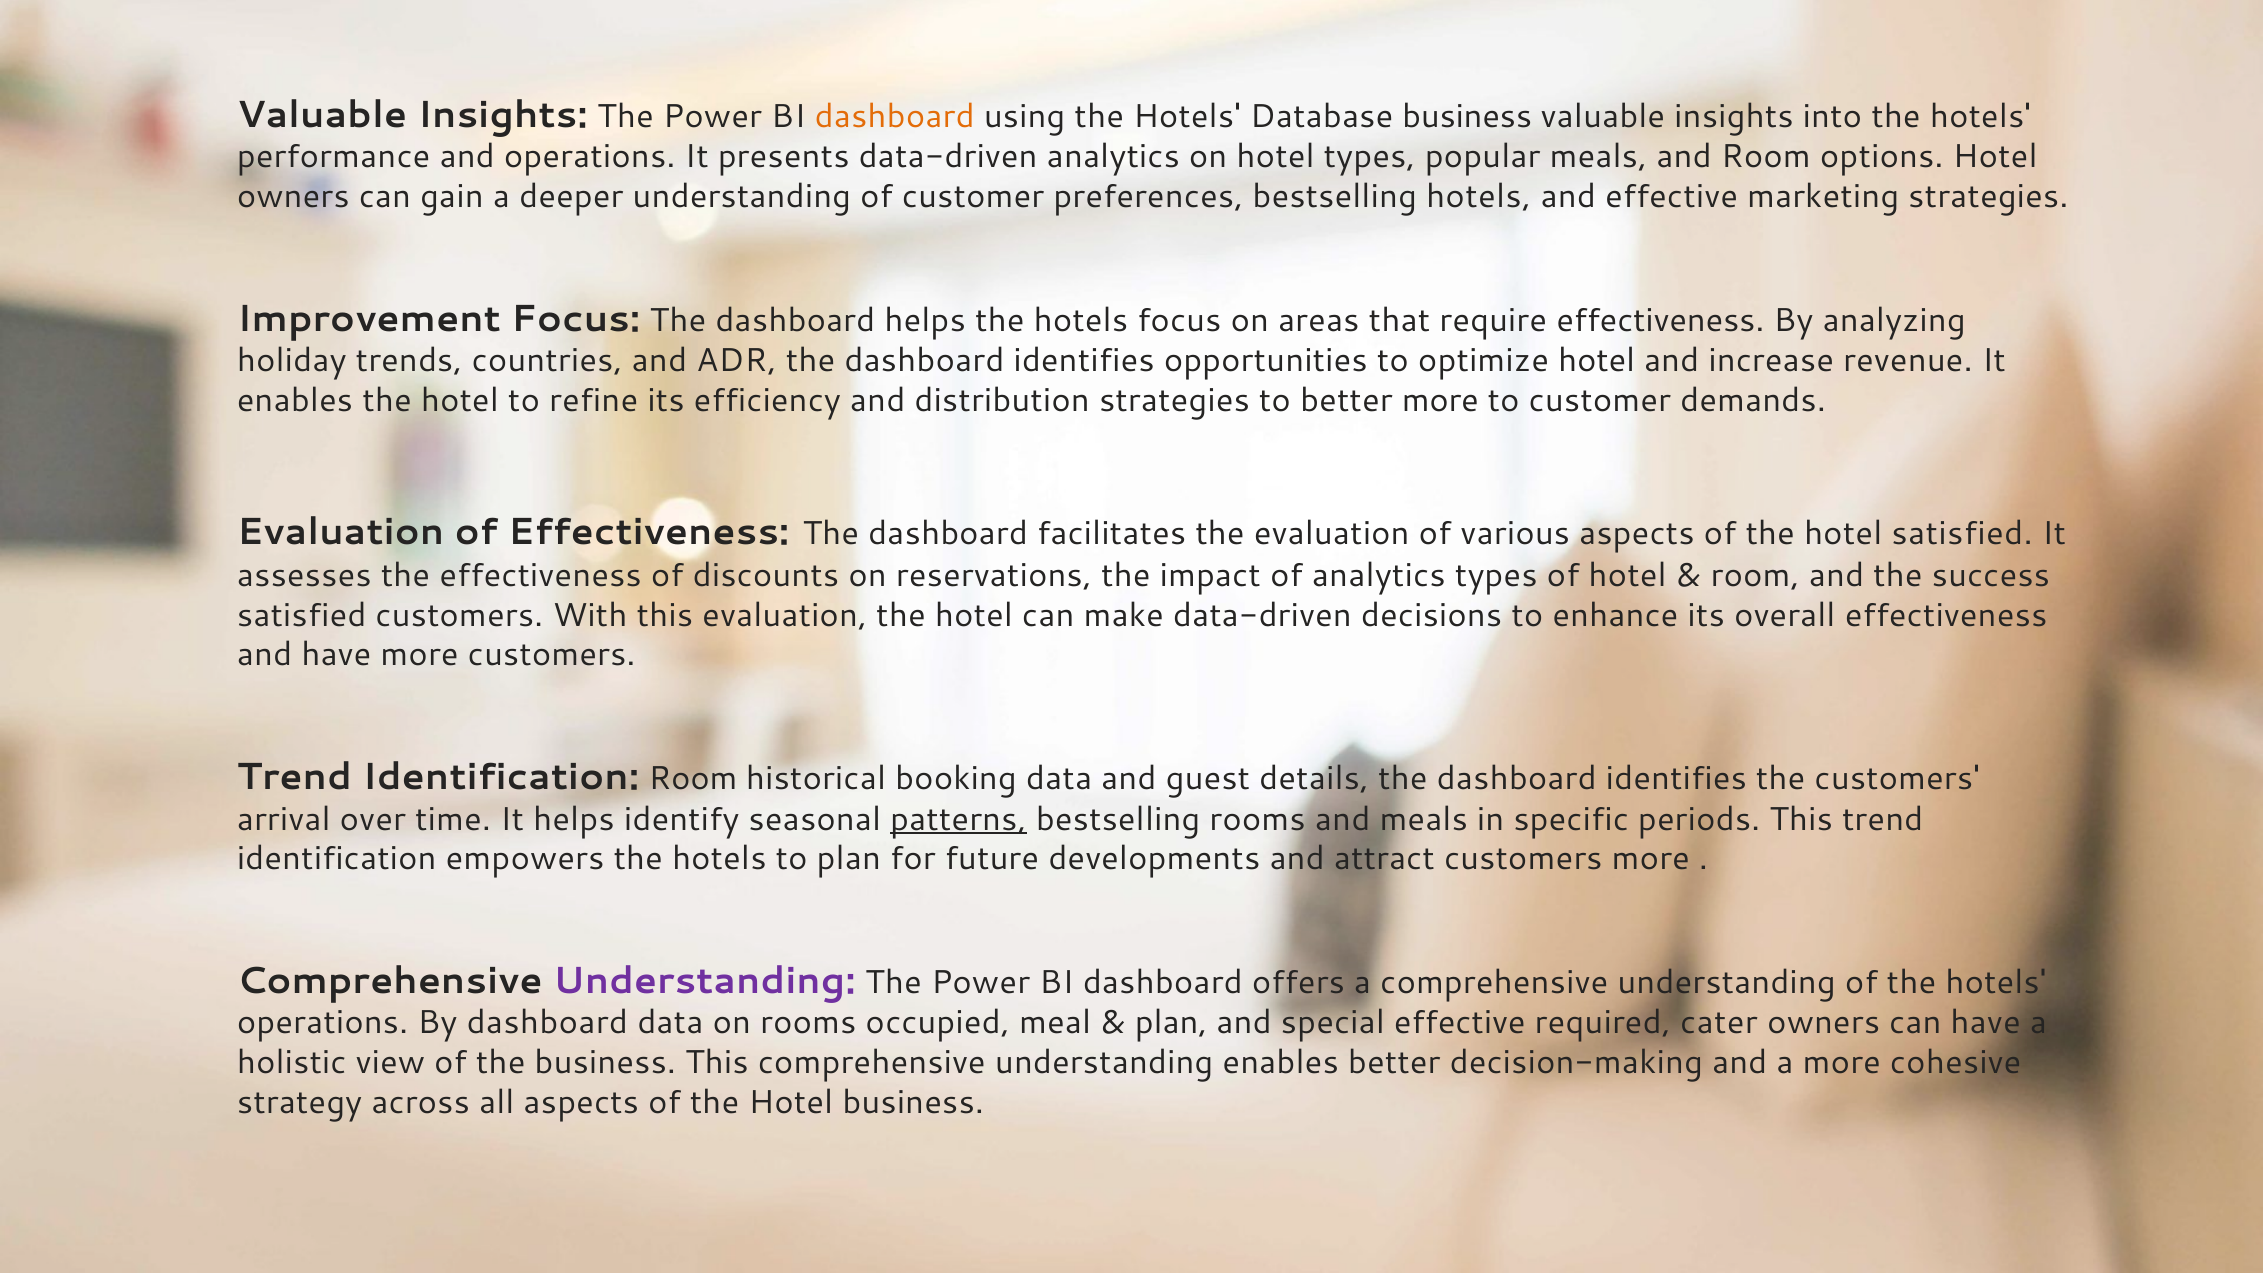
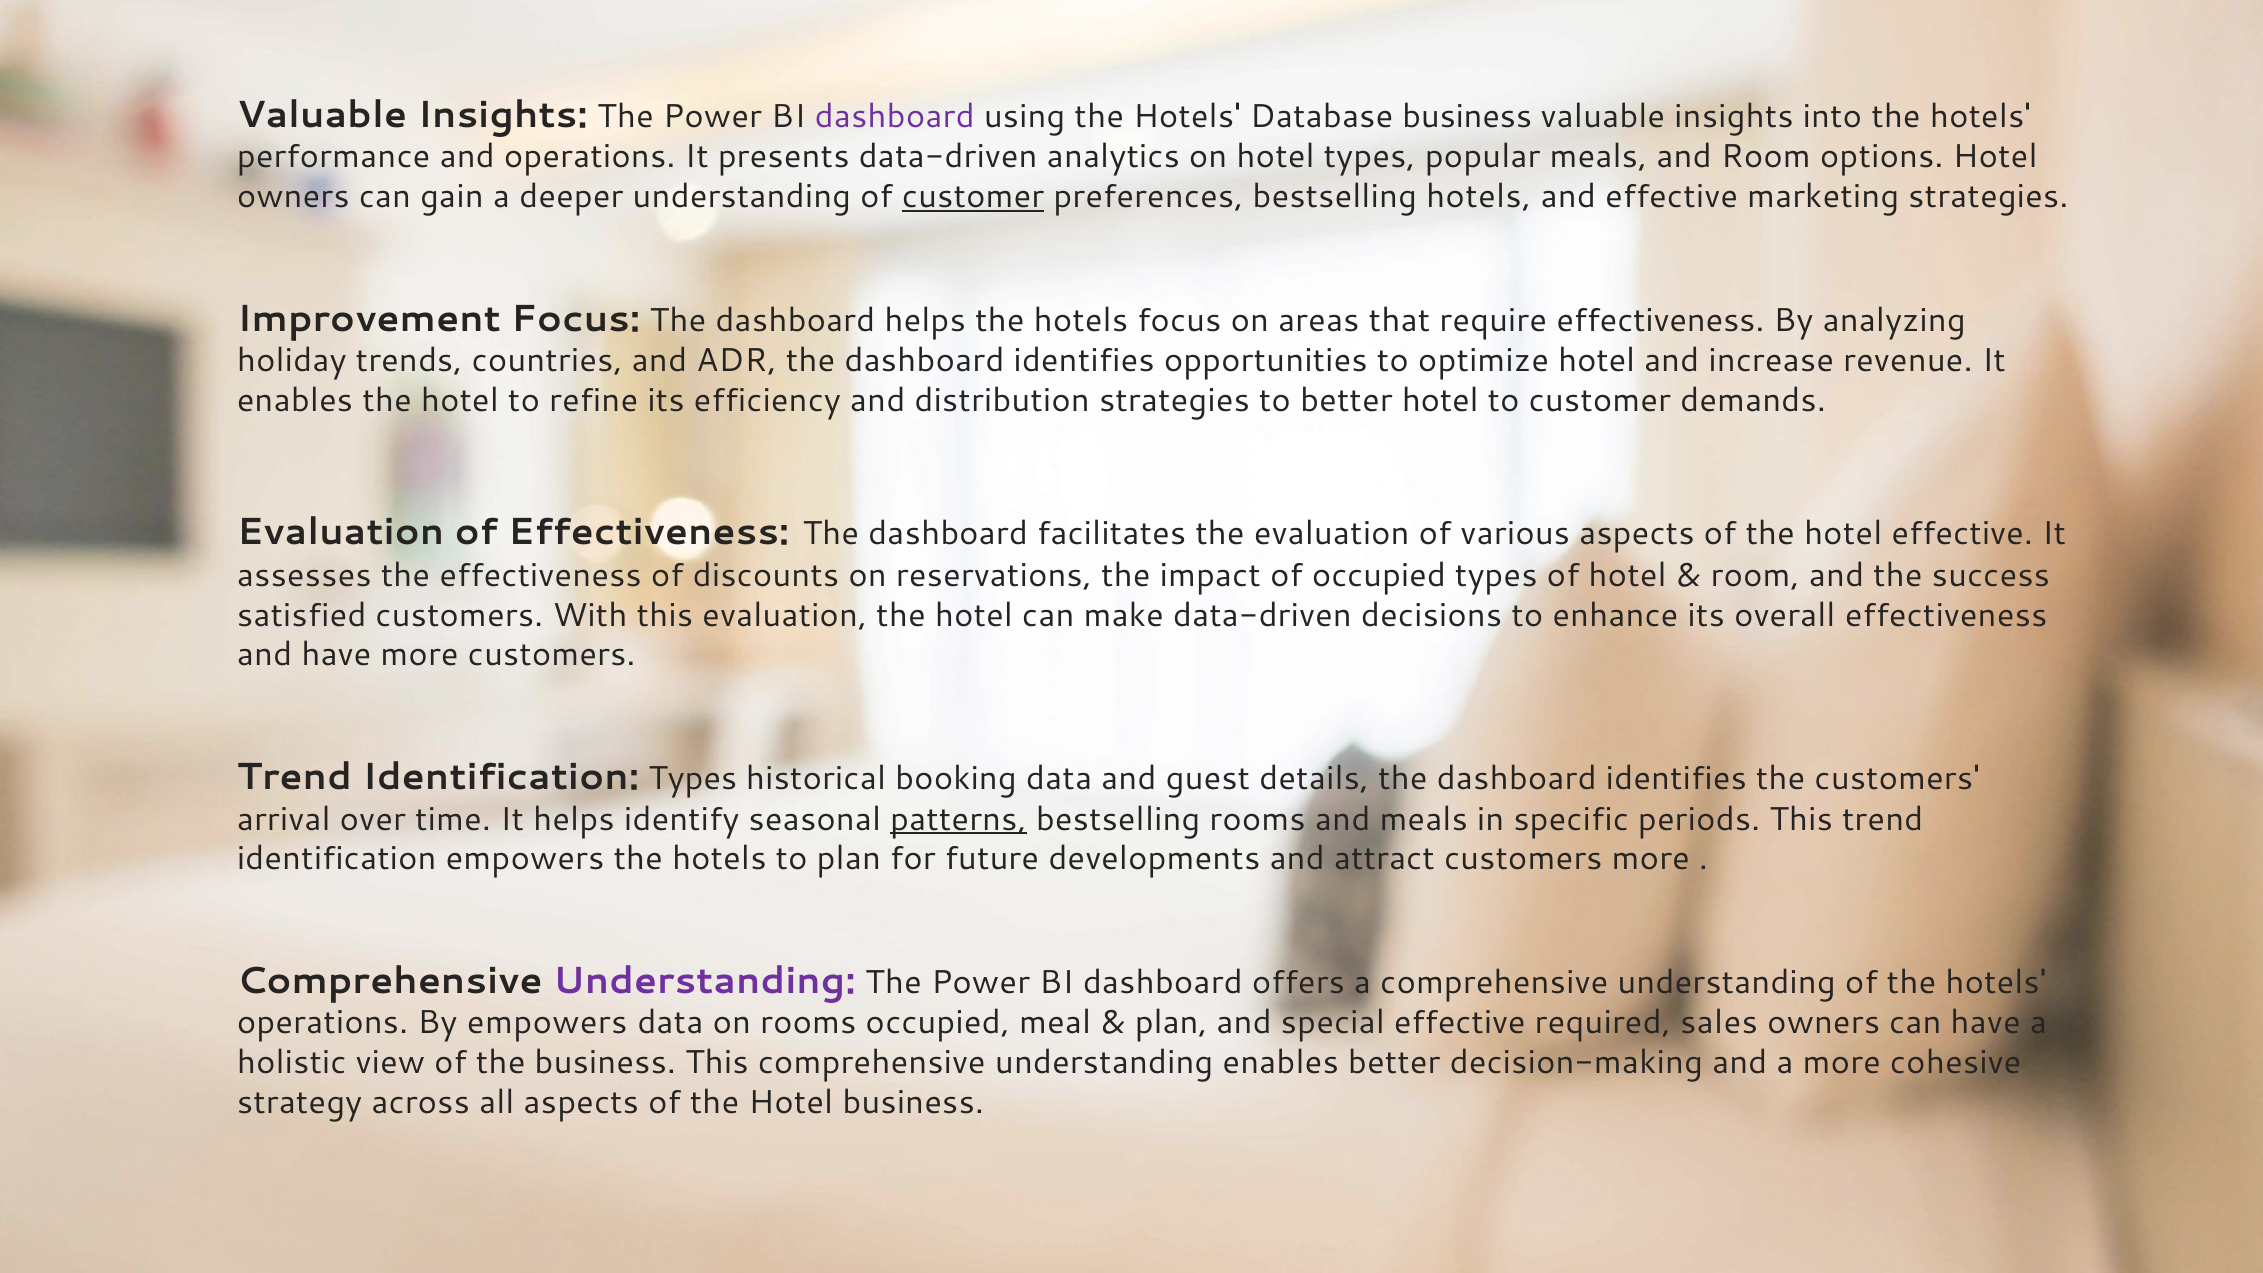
dashboard at (895, 116) colour: orange -> purple
customer at (973, 197) underline: none -> present
better more: more -> hotel
hotel satisfied: satisfied -> effective
of analytics: analytics -> occupied
Identification Room: Room -> Types
By dashboard: dashboard -> empowers
cater: cater -> sales
